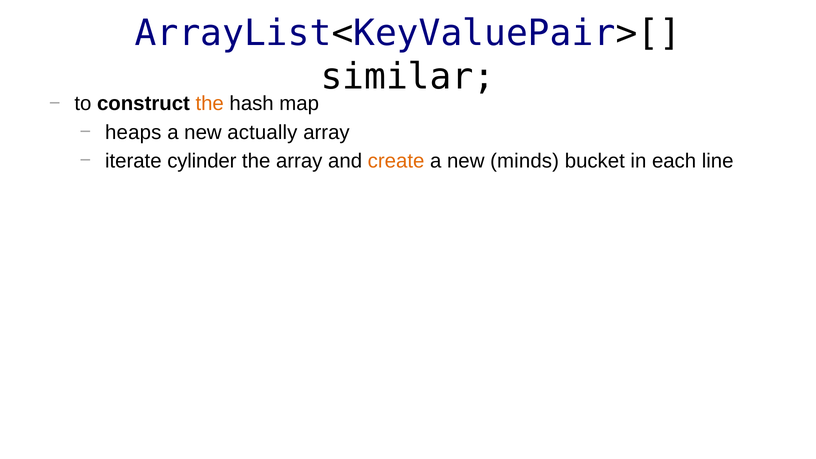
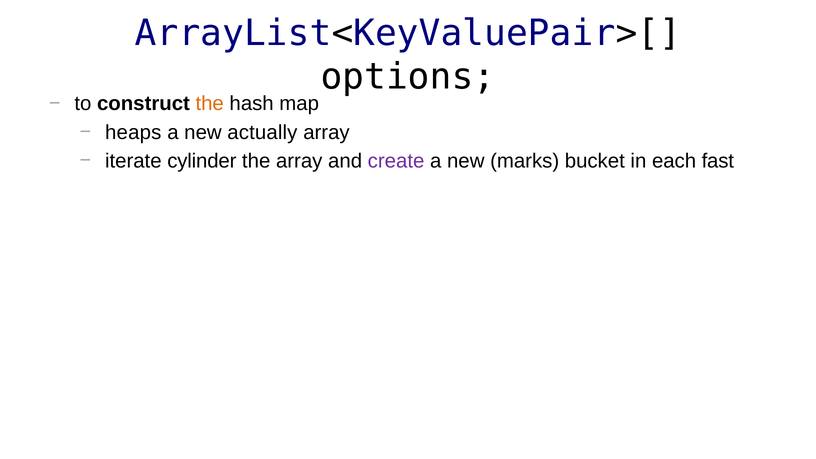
similar: similar -> options
create colour: orange -> purple
minds: minds -> marks
line: line -> fast
